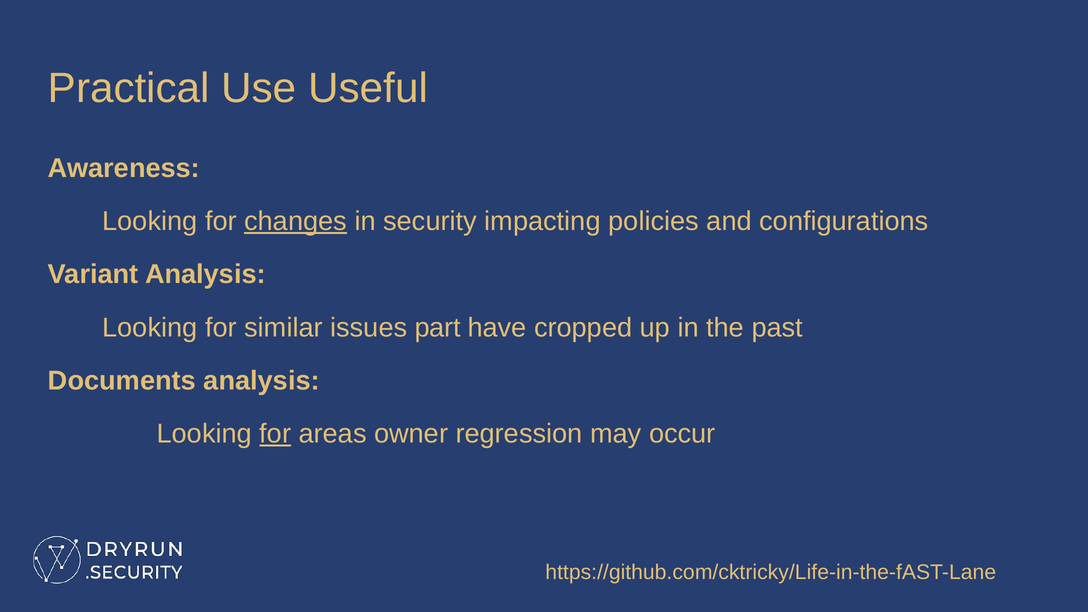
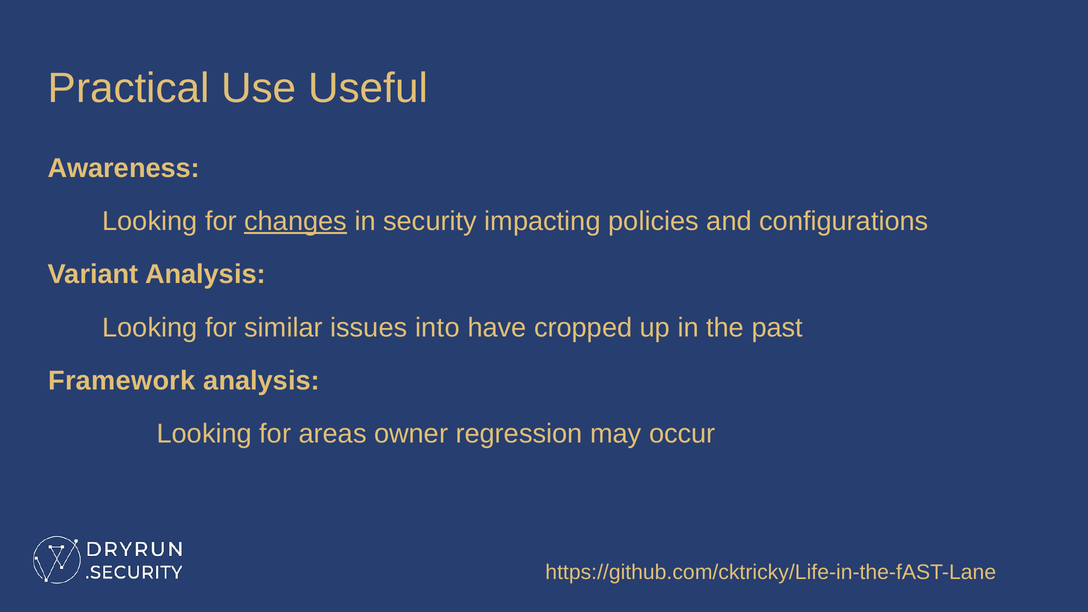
part: part -> into
Documents: Documents -> Framework
for at (275, 434) underline: present -> none
